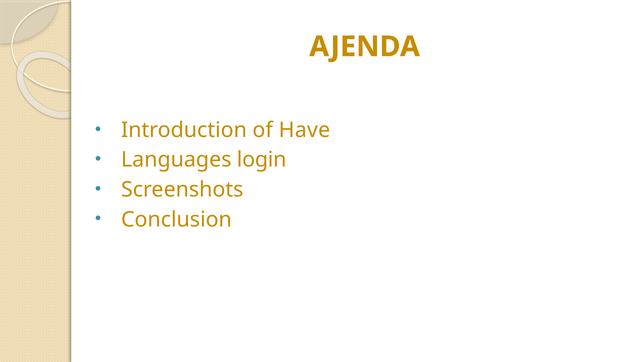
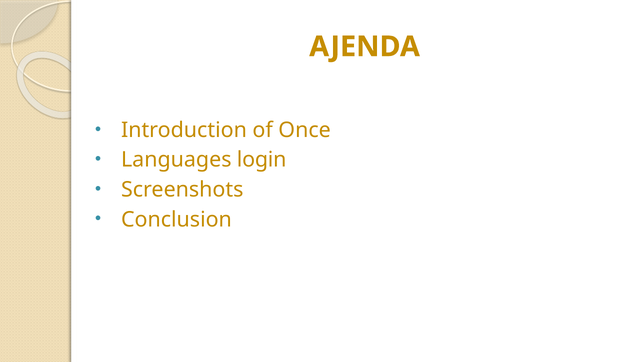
Have: Have -> Once
